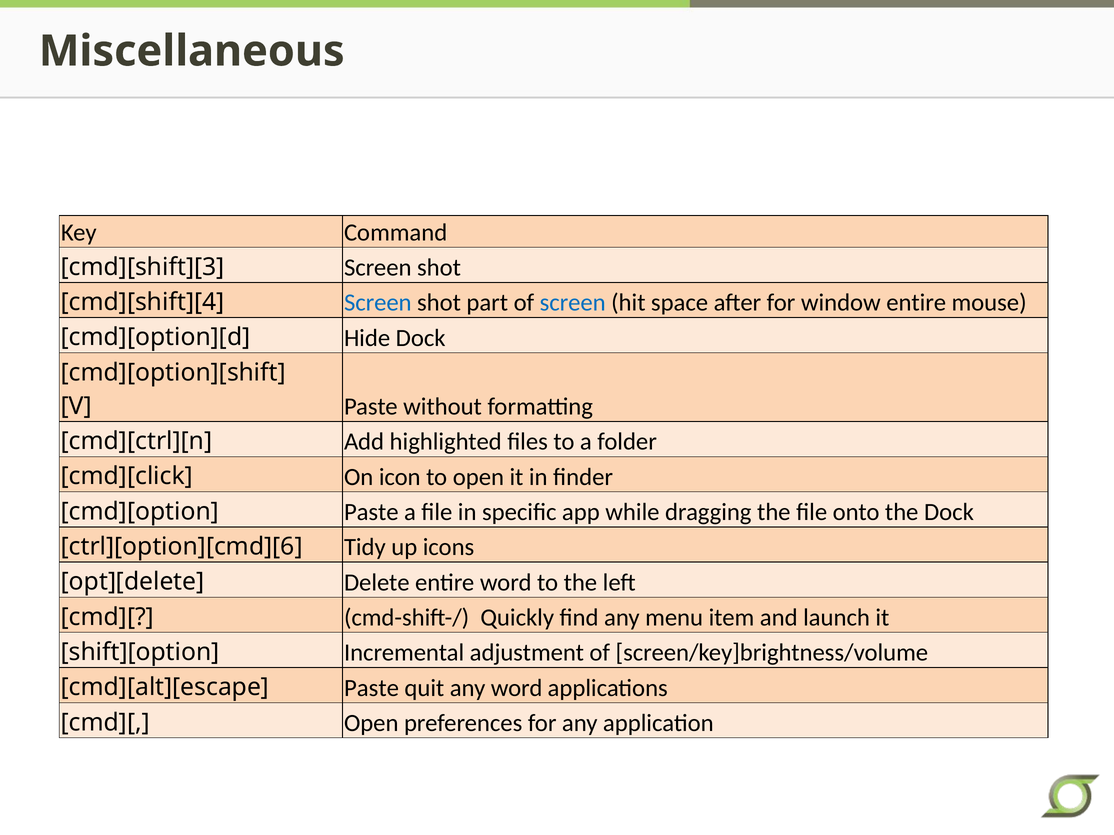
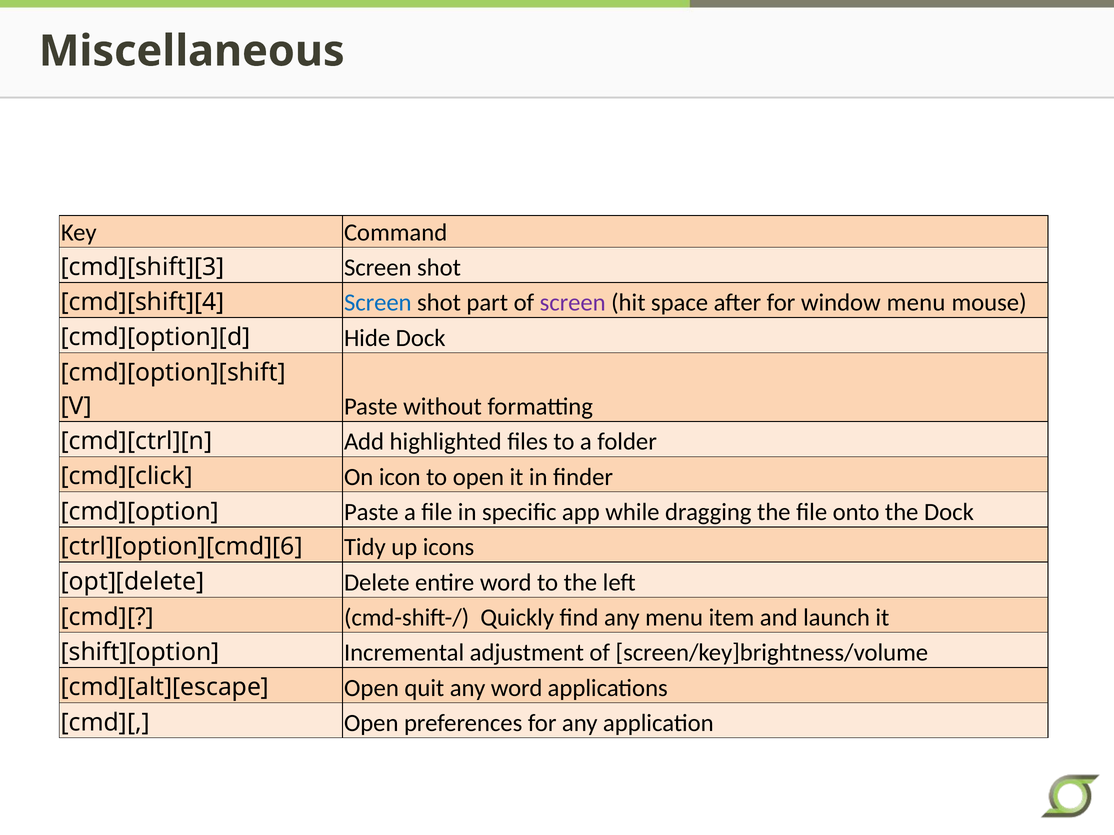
screen at (573, 303) colour: blue -> purple
window entire: entire -> menu
Paste at (371, 688): Paste -> Open
